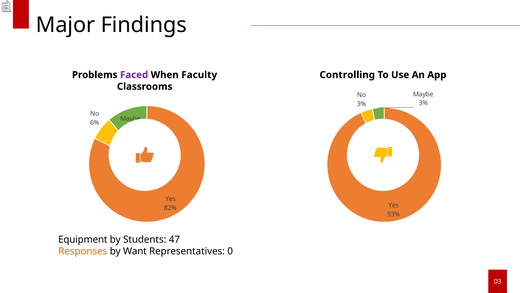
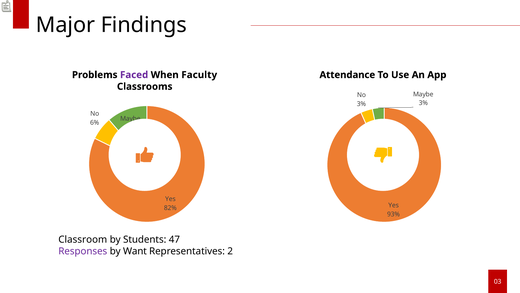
Controlling: Controlling -> Attendance
Equipment: Equipment -> Classroom
Responses colour: orange -> purple
0: 0 -> 2
